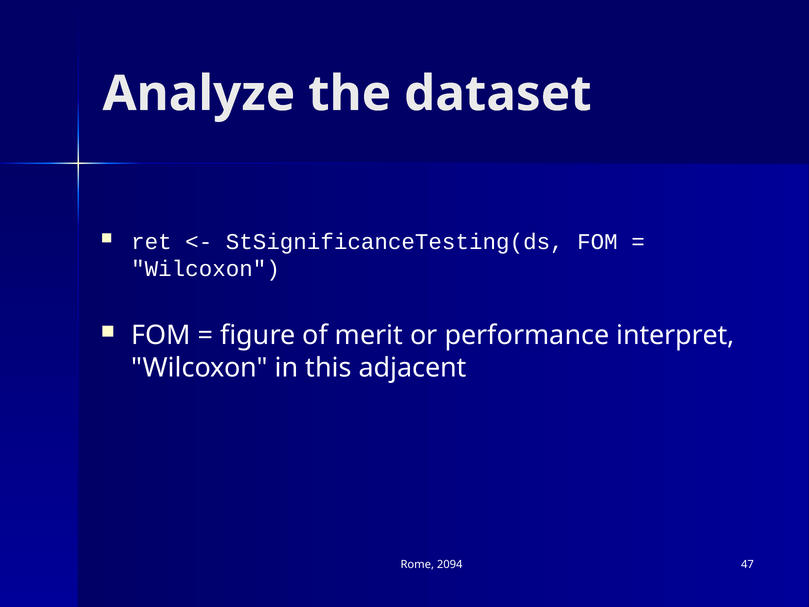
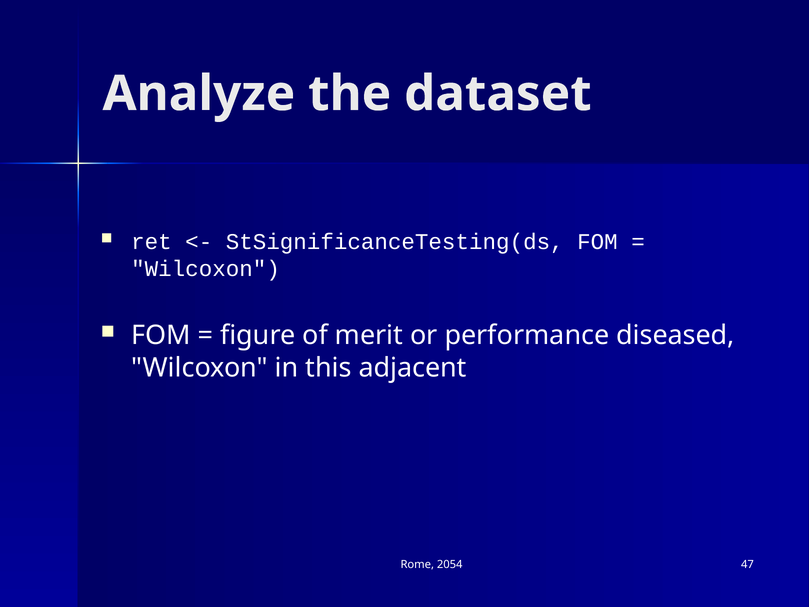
interpret: interpret -> diseased
2094: 2094 -> 2054
